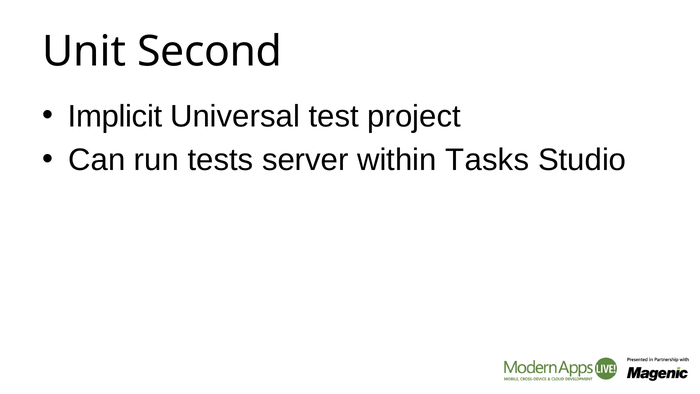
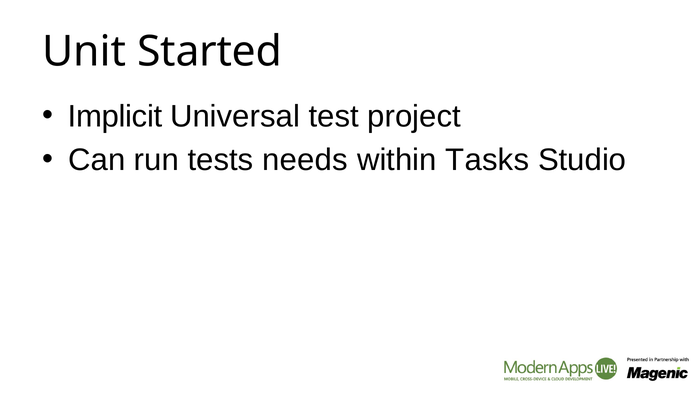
Second: Second -> Started
server: server -> needs
